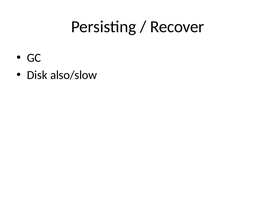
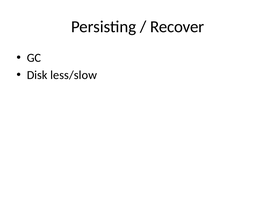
also/slow: also/slow -> less/slow
